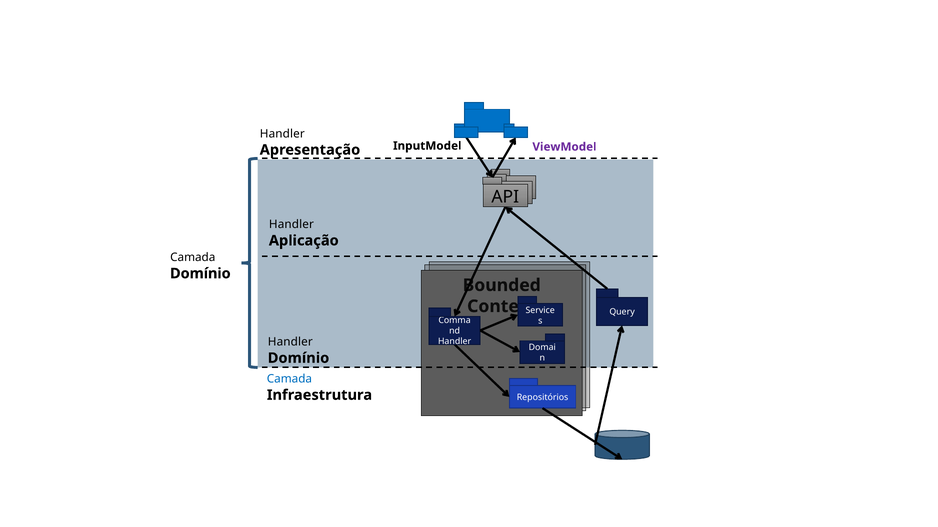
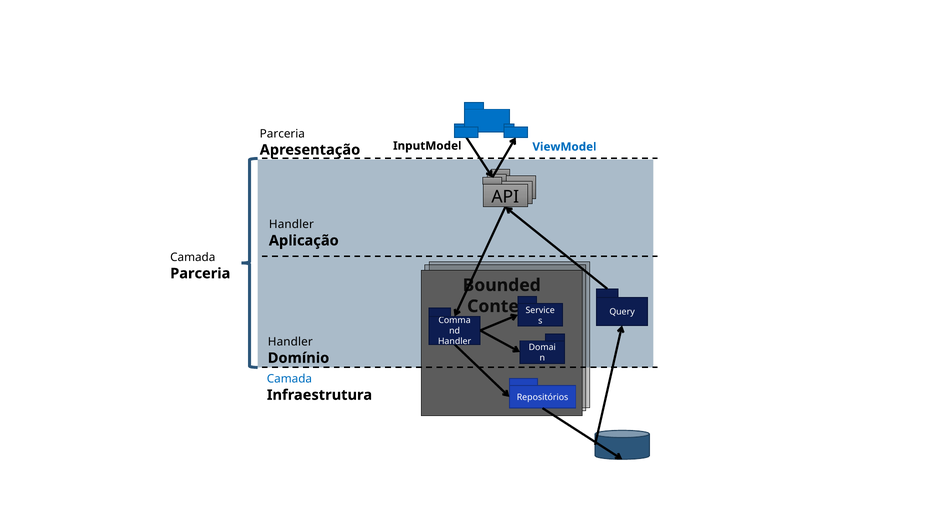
Handler at (282, 134): Handler -> Parceria
ViewModel colour: purple -> blue
Domínio at (200, 274): Domínio -> Parceria
